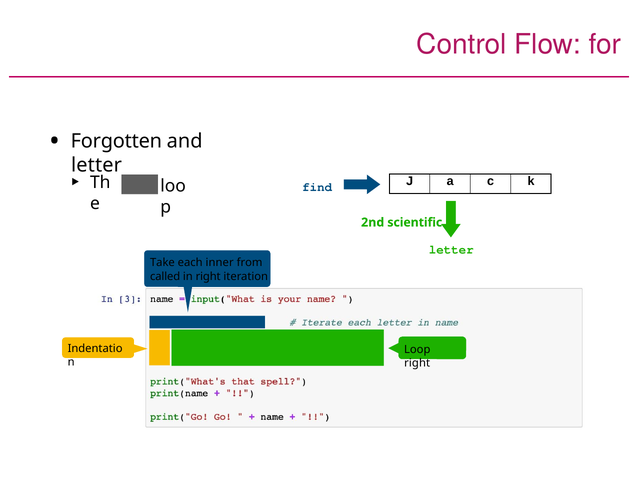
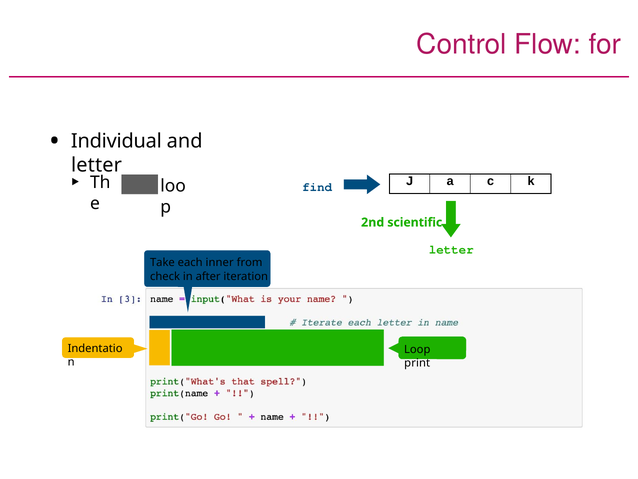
Forgotten: Forgotten -> Individual
called: called -> check
in right: right -> after
right at (417, 363): right -> print
